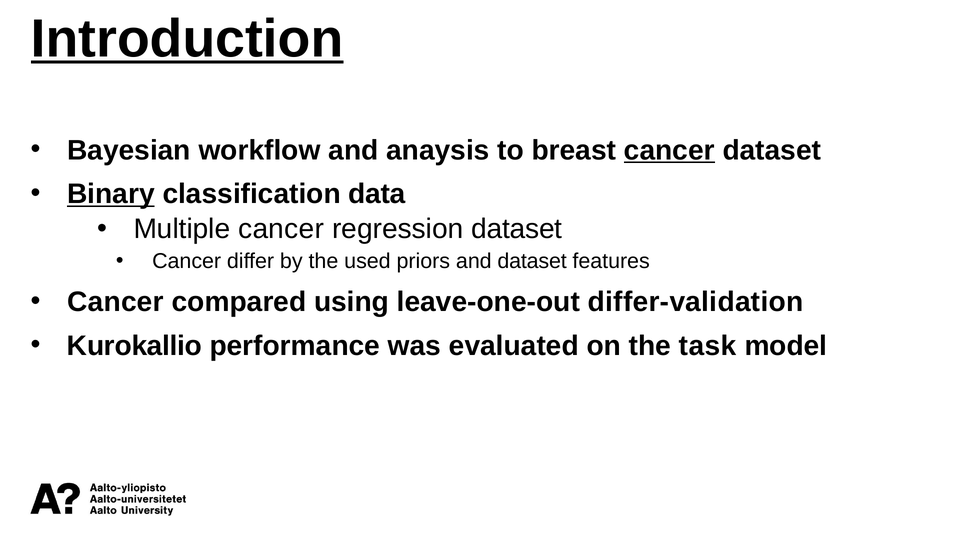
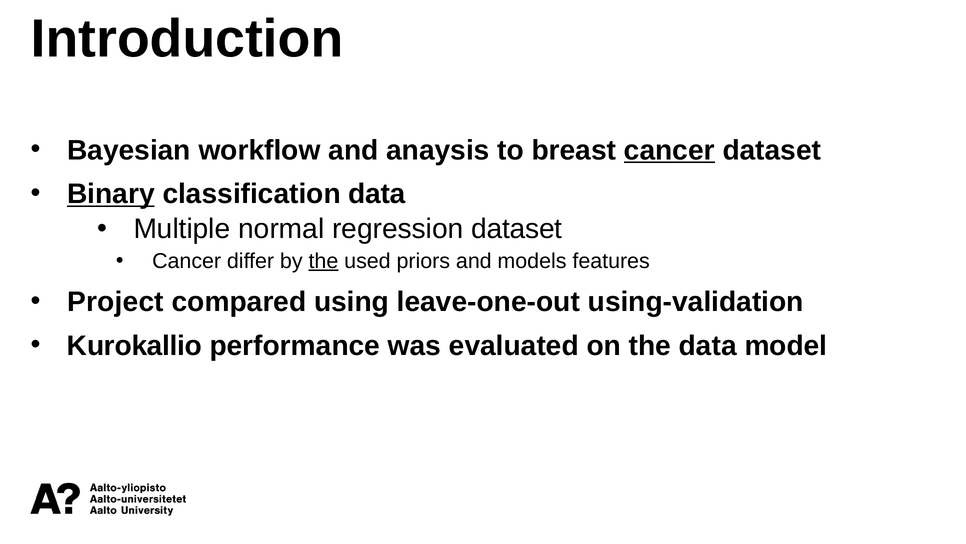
Introduction underline: present -> none
Multiple cancer: cancer -> normal
the at (323, 261) underline: none -> present
and dataset: dataset -> models
Cancer at (115, 301): Cancer -> Project
differ-validation: differ-validation -> using-validation
the task: task -> data
